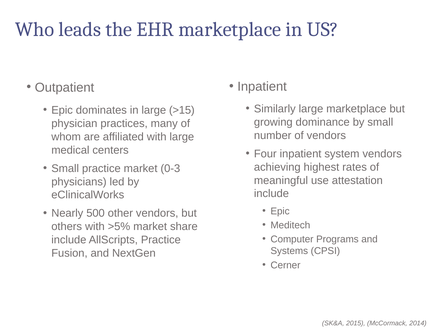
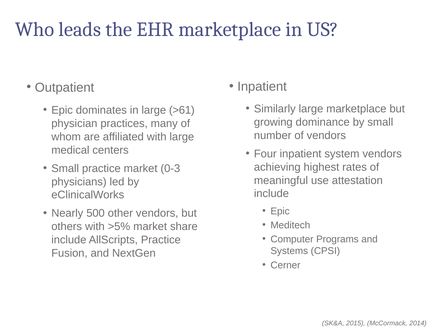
>15: >15 -> >61
